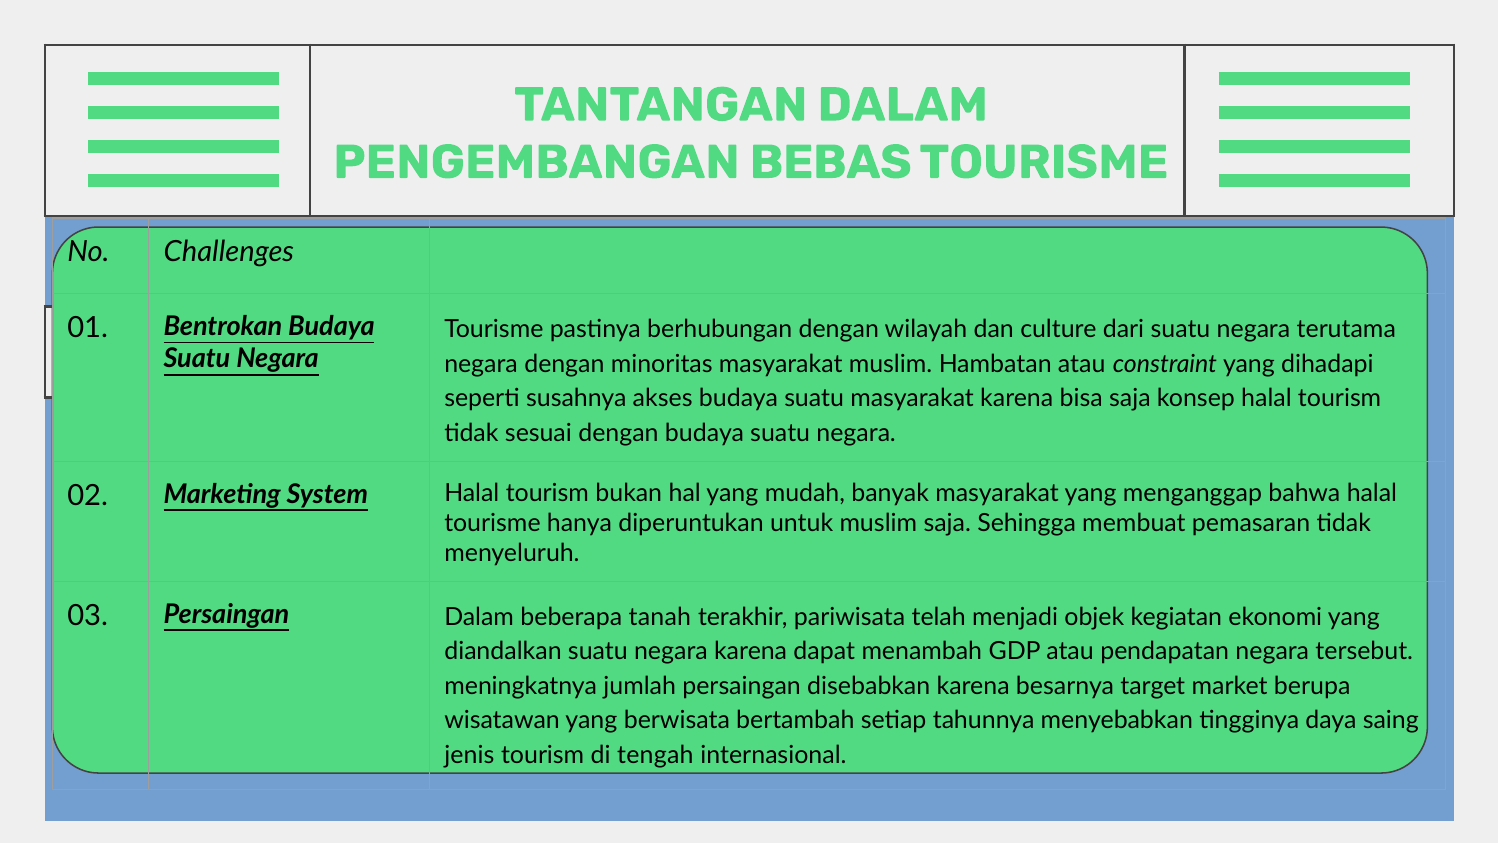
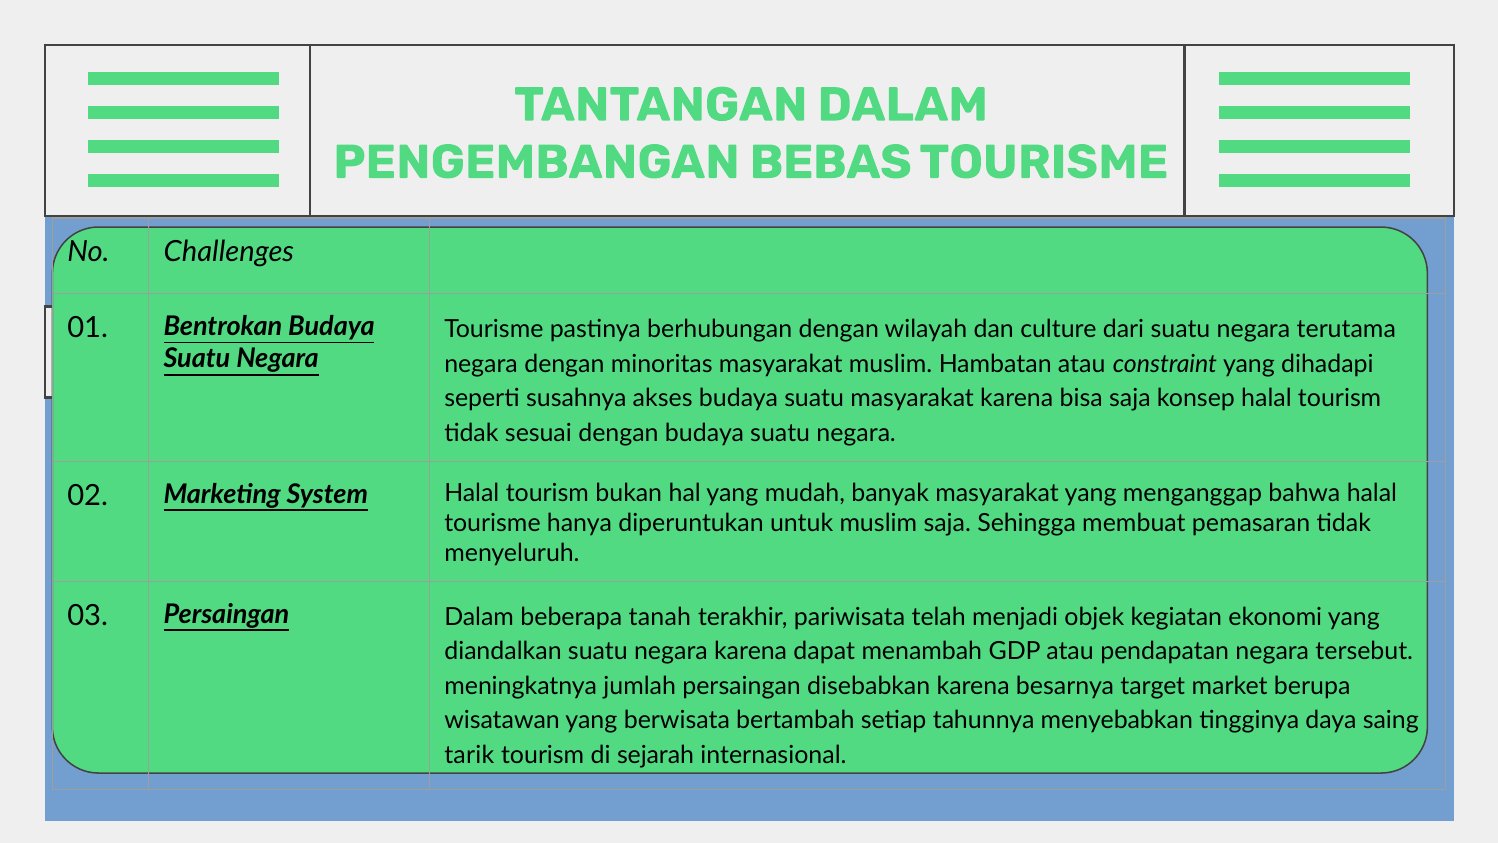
jenis: jenis -> tarik
tengah: tengah -> sejarah
